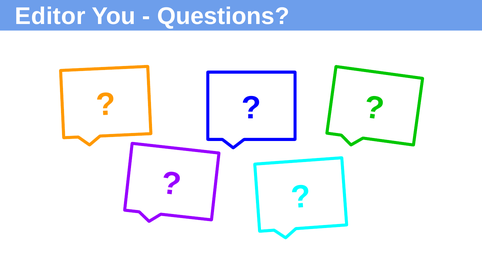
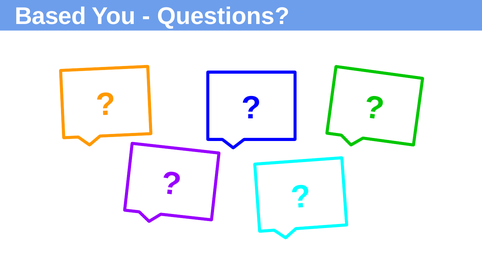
Editor: Editor -> Based
